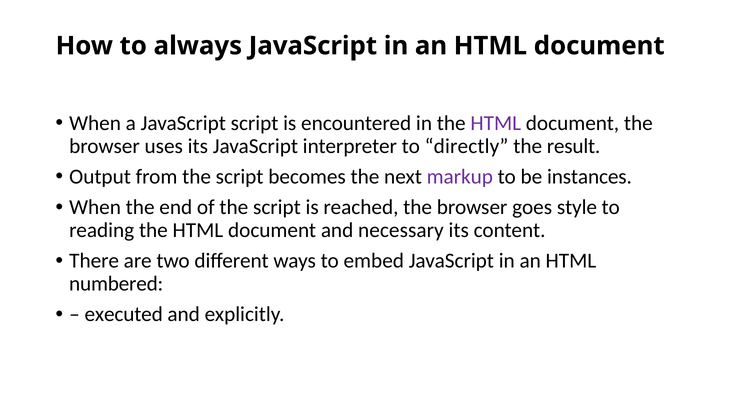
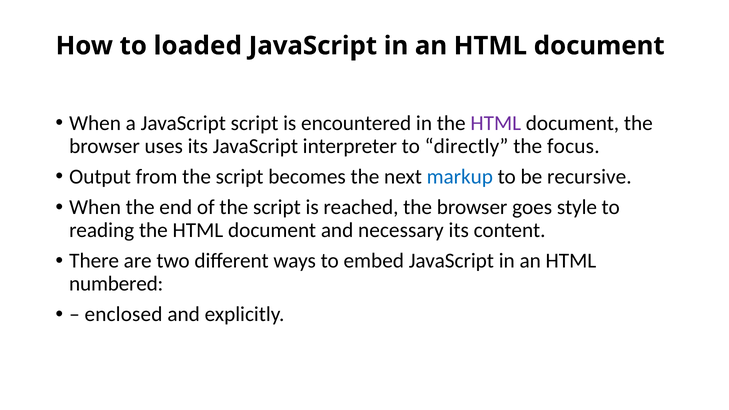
always: always -> loaded
result: result -> focus
markup colour: purple -> blue
instances: instances -> recursive
executed: executed -> enclosed
